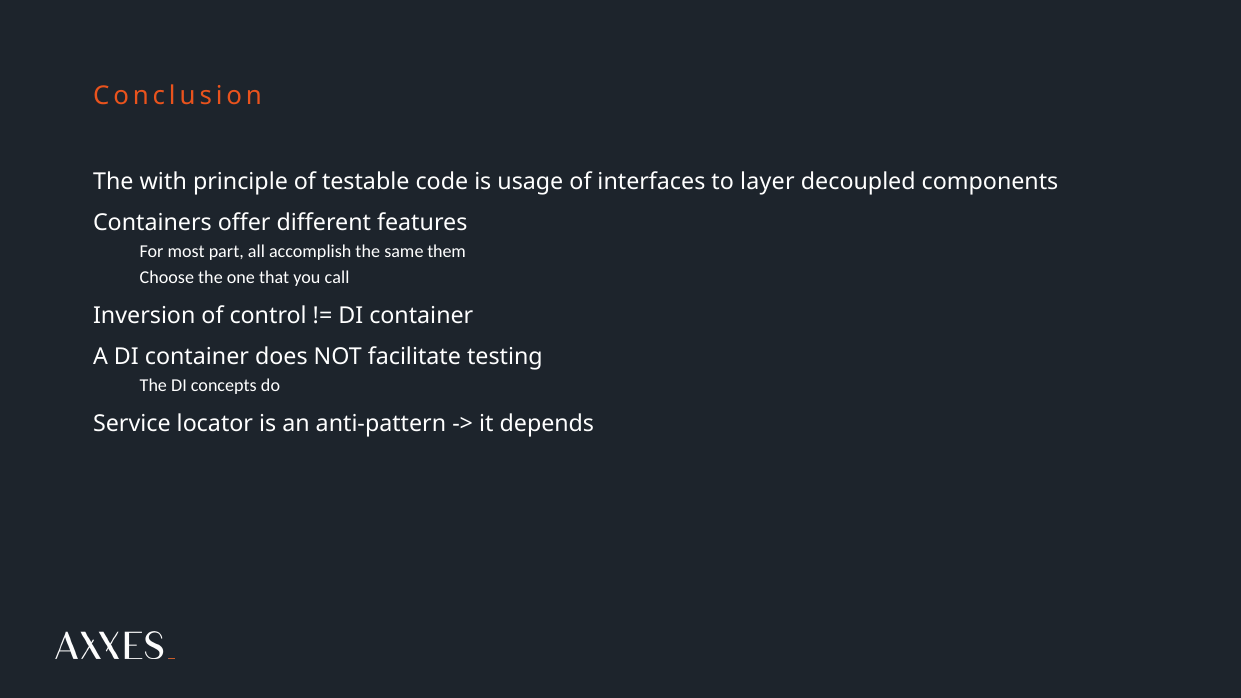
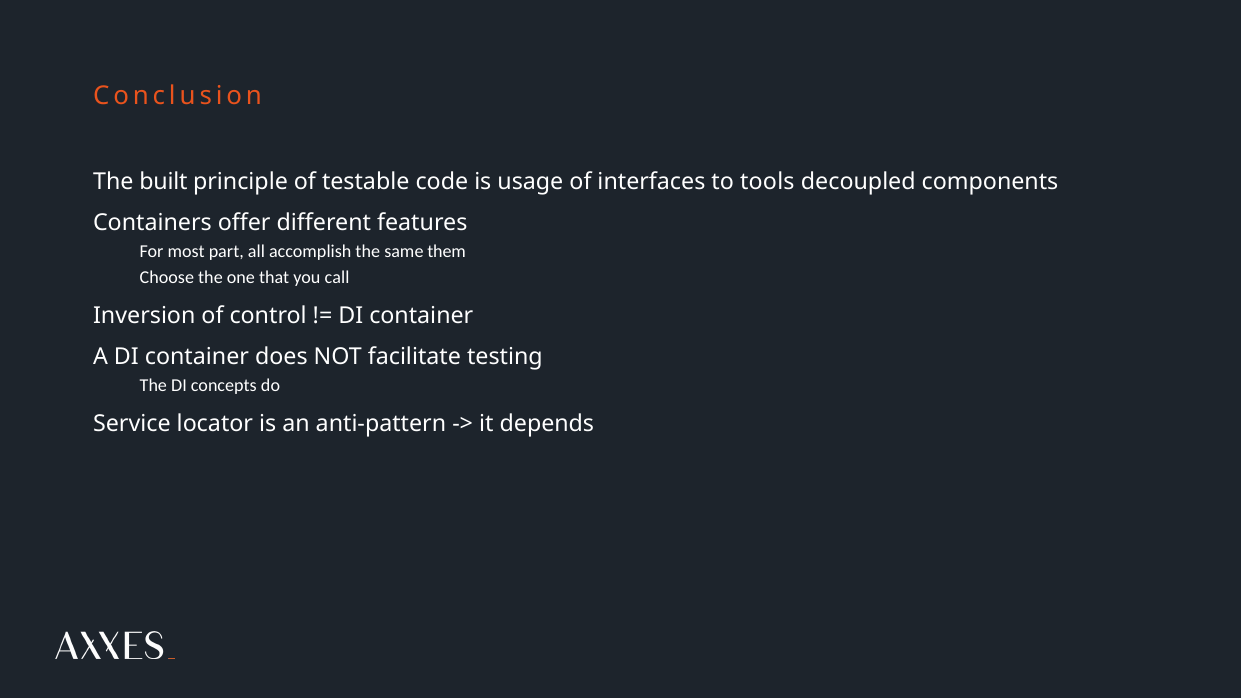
with: with -> built
layer: layer -> tools
